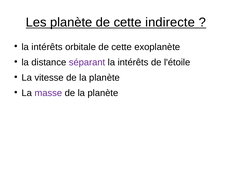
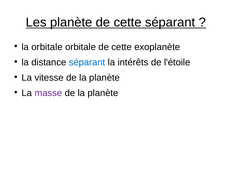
cette indirecte: indirecte -> séparant
intérêts at (47, 47): intérêts -> orbitale
séparant at (87, 62) colour: purple -> blue
